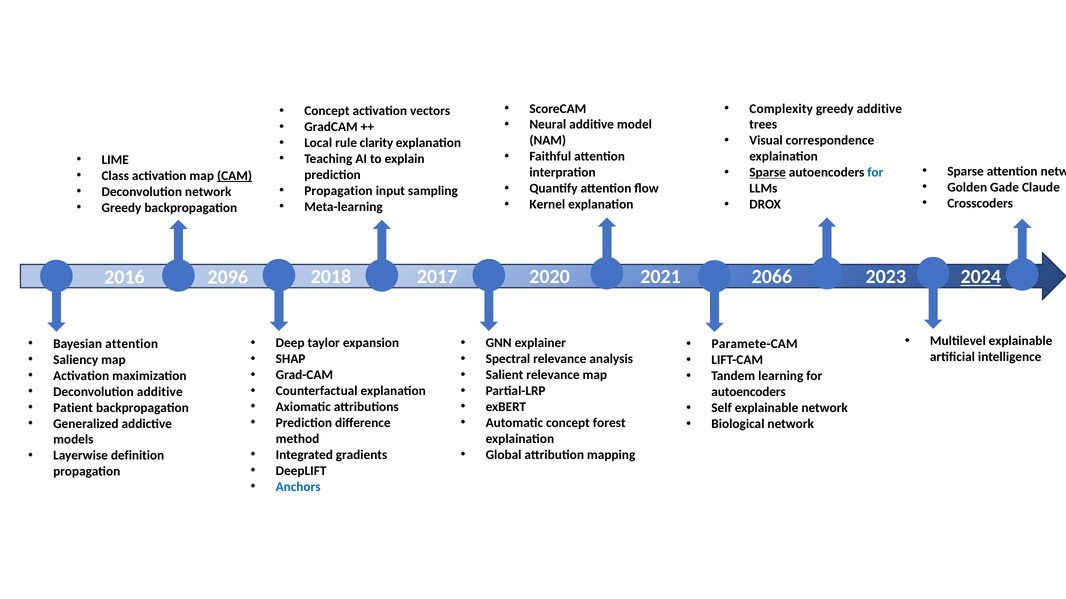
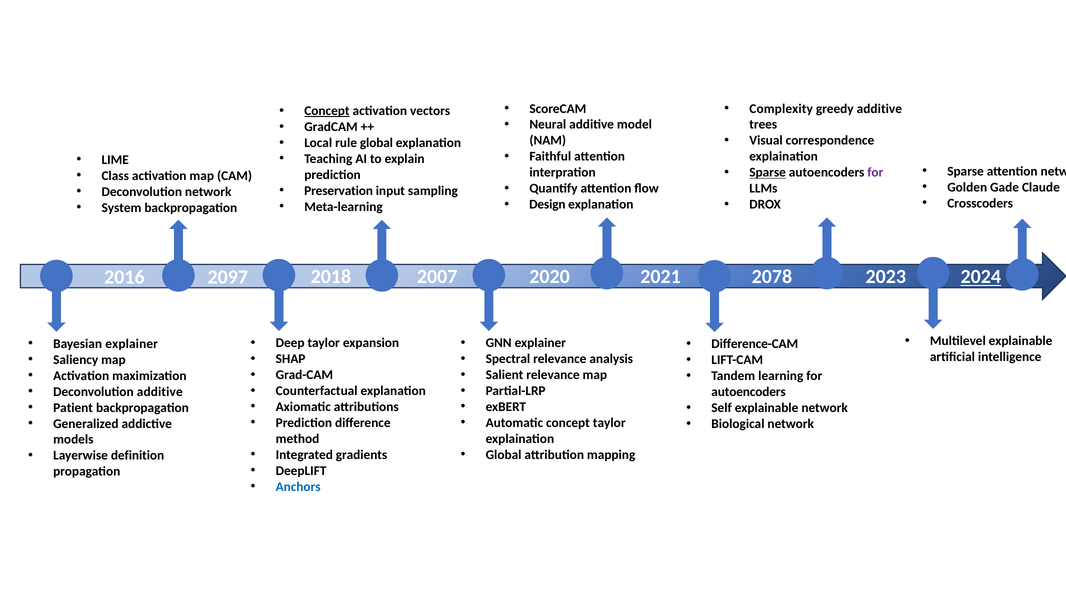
Concept at (327, 111) underline: none -> present
rule clarity: clarity -> global
for at (875, 173) colour: blue -> purple
CAM underline: present -> none
Propagation at (338, 191): Propagation -> Preservation
Kernel: Kernel -> Design
Greedy at (121, 208): Greedy -> System
2096: 2096 -> 2097
2017: 2017 -> 2007
2066: 2066 -> 2078
Bayesian attention: attention -> explainer
Paramete-CAM: Paramete-CAM -> Difference-CAM
concept forest: forest -> taylor
